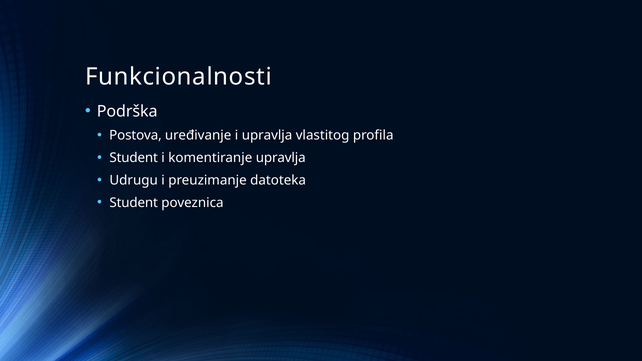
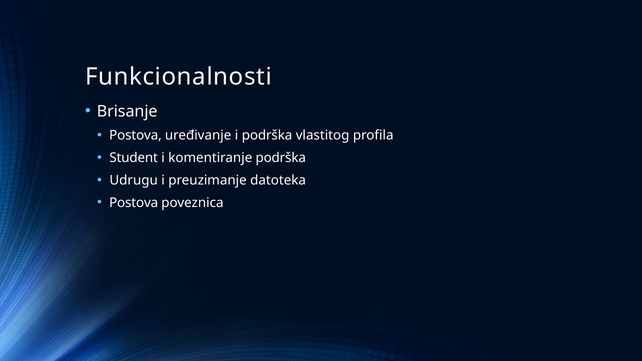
Podrška: Podrška -> Brisanje
i upravlja: upravlja -> podrška
komentiranje upravlja: upravlja -> podrška
Student at (134, 203): Student -> Postova
